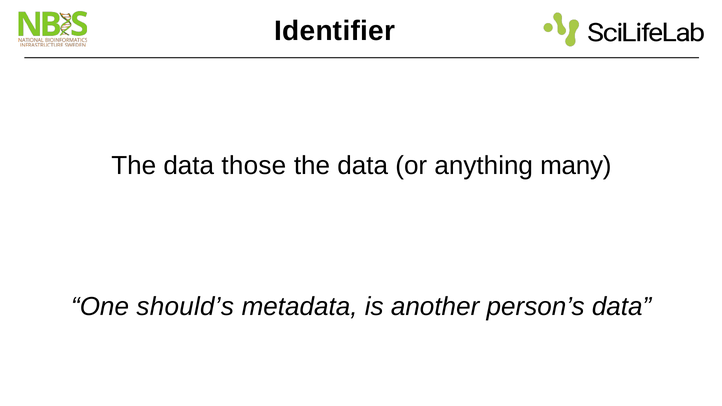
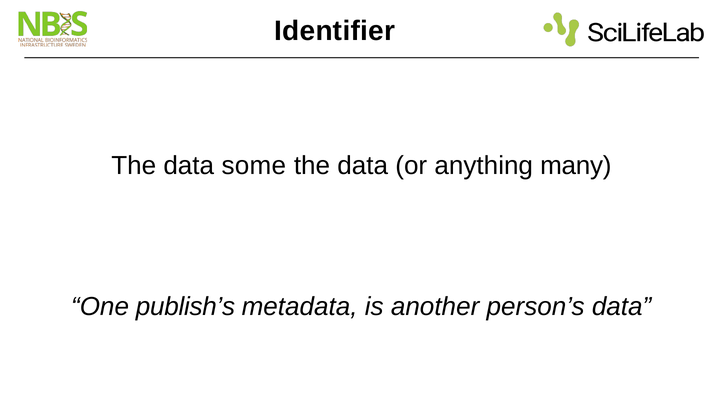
those: those -> some
should’s: should’s -> publish’s
